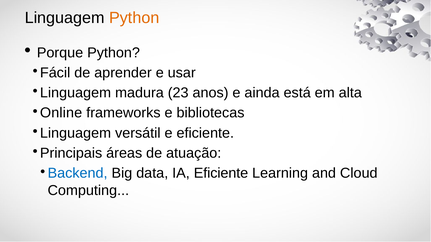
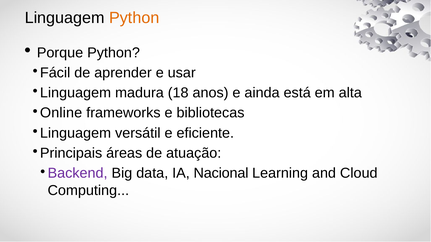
23: 23 -> 18
Backend colour: blue -> purple
IA Eficiente: Eficiente -> Nacional
